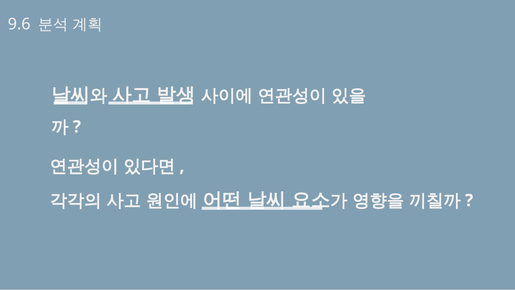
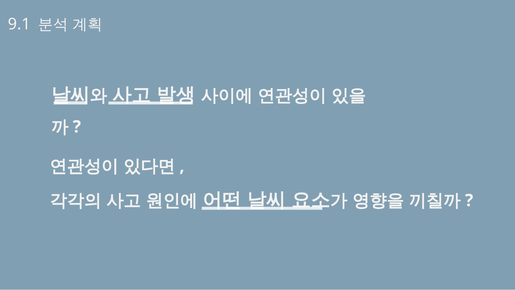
9.6: 9.6 -> 9.1
